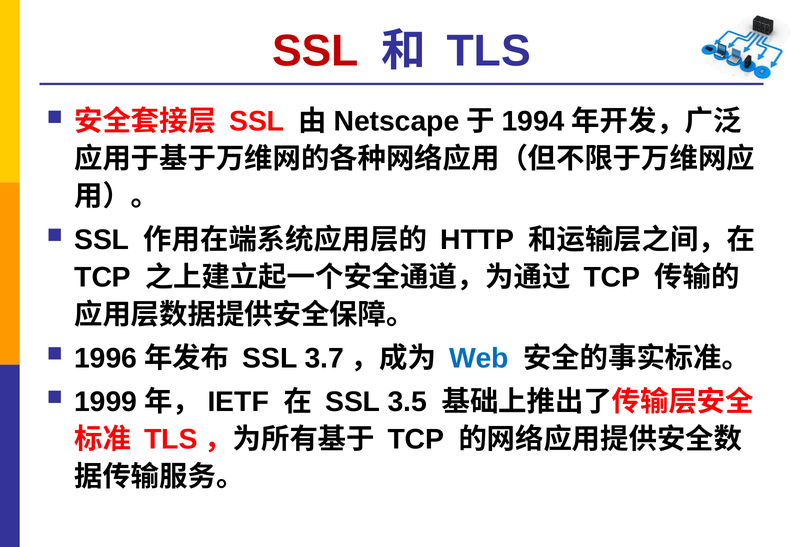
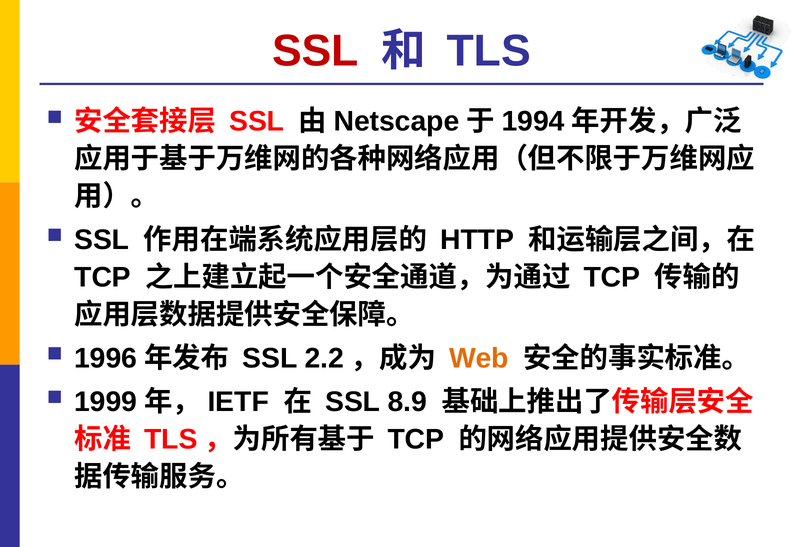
3.7: 3.7 -> 2.2
Web colour: blue -> orange
3.5: 3.5 -> 8.9
